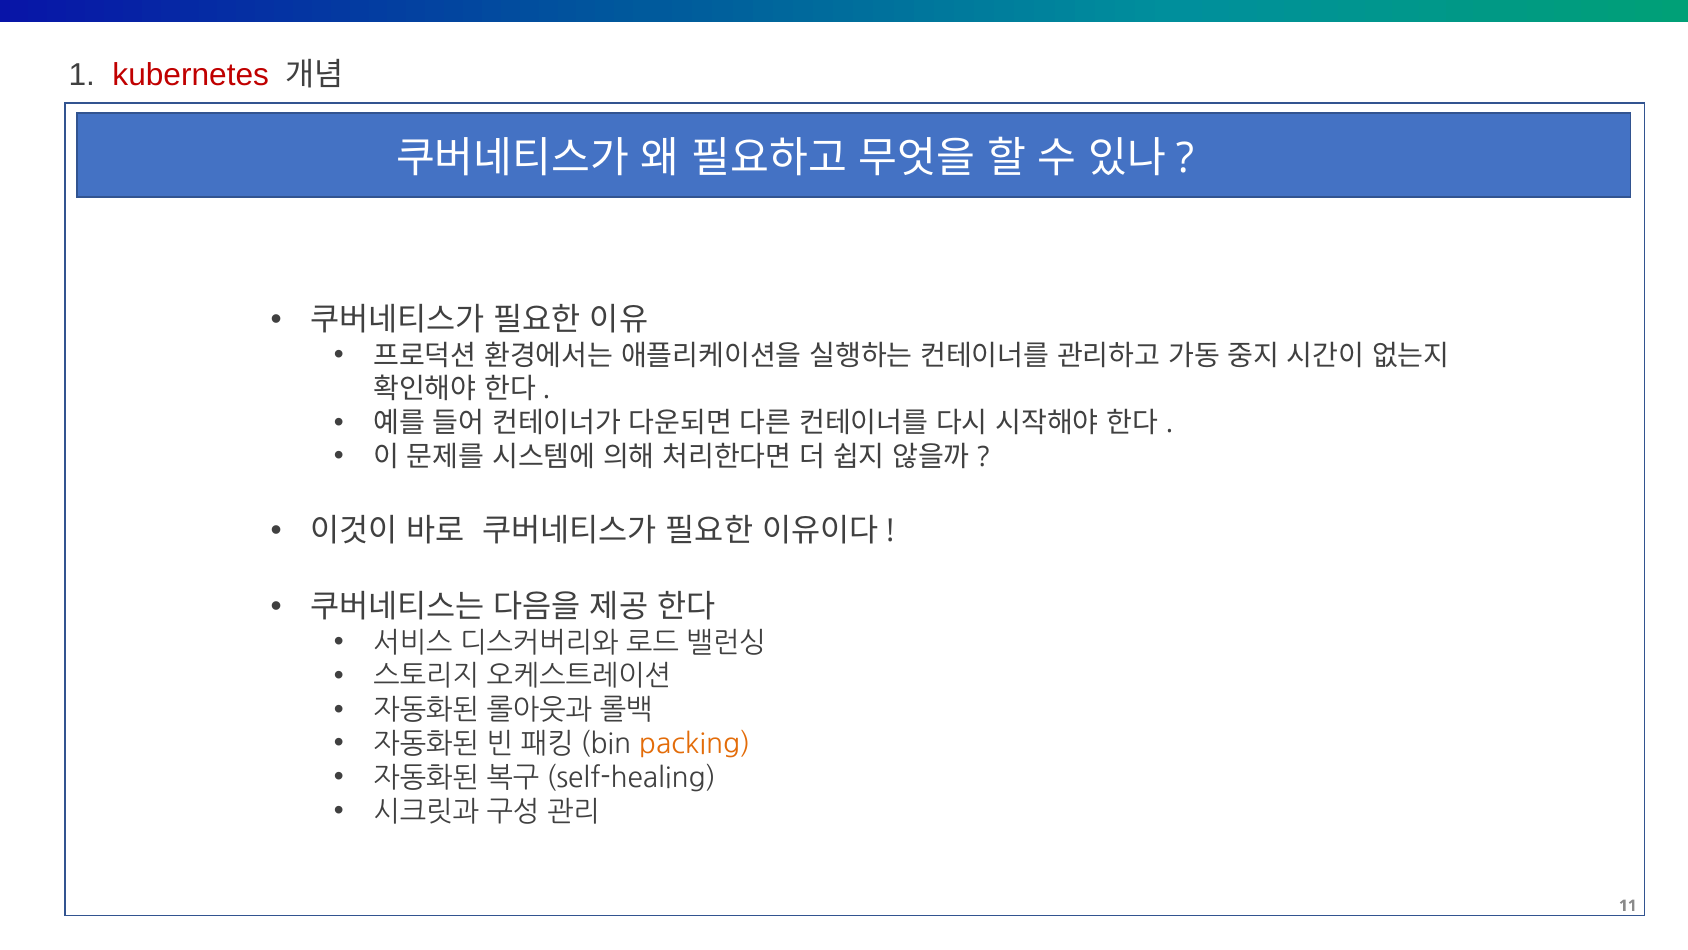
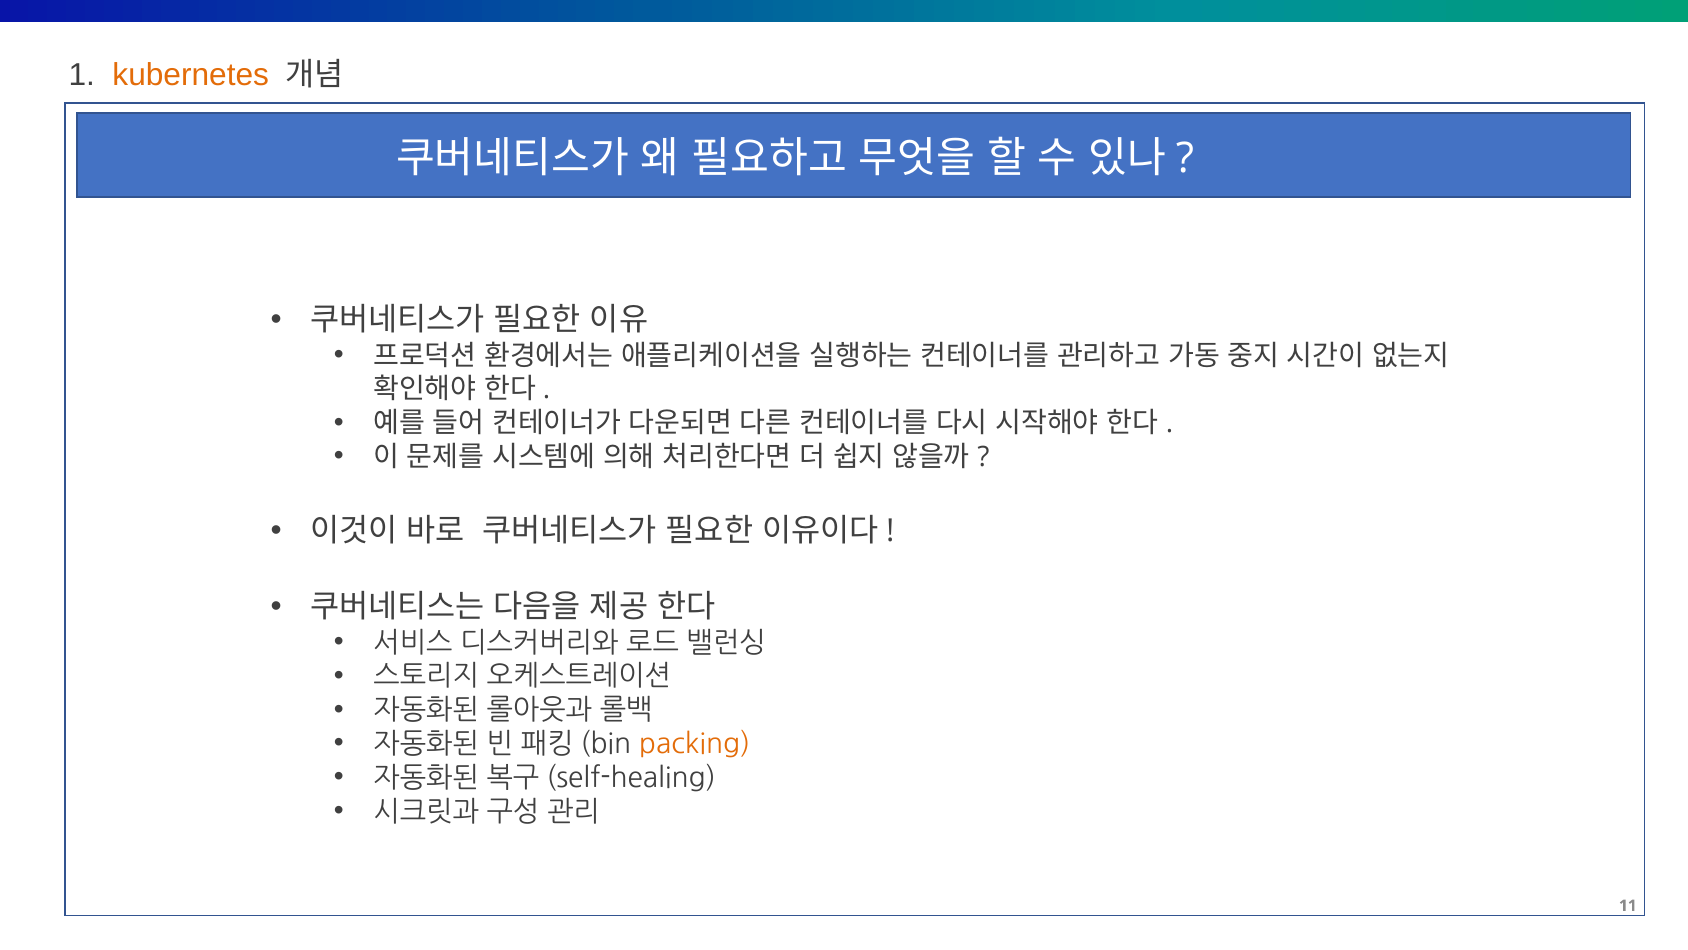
kubernetes colour: red -> orange
